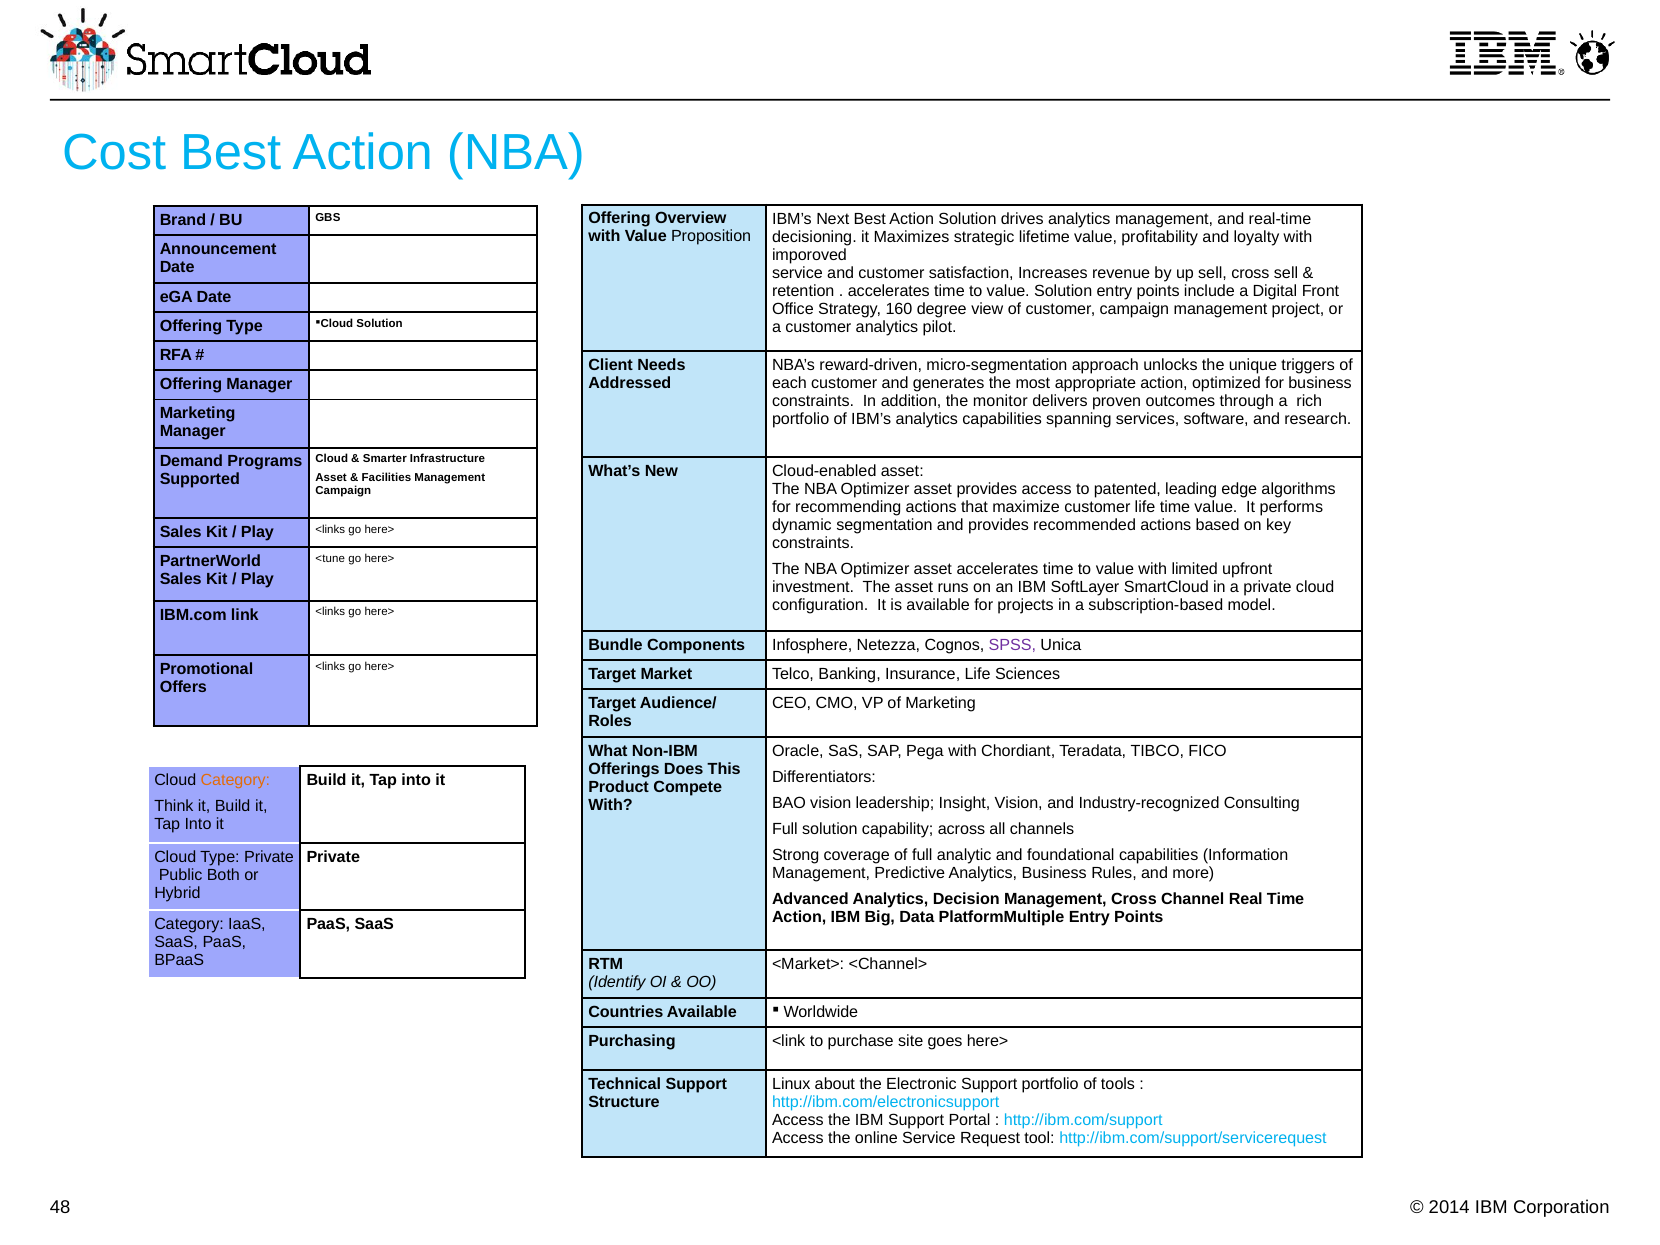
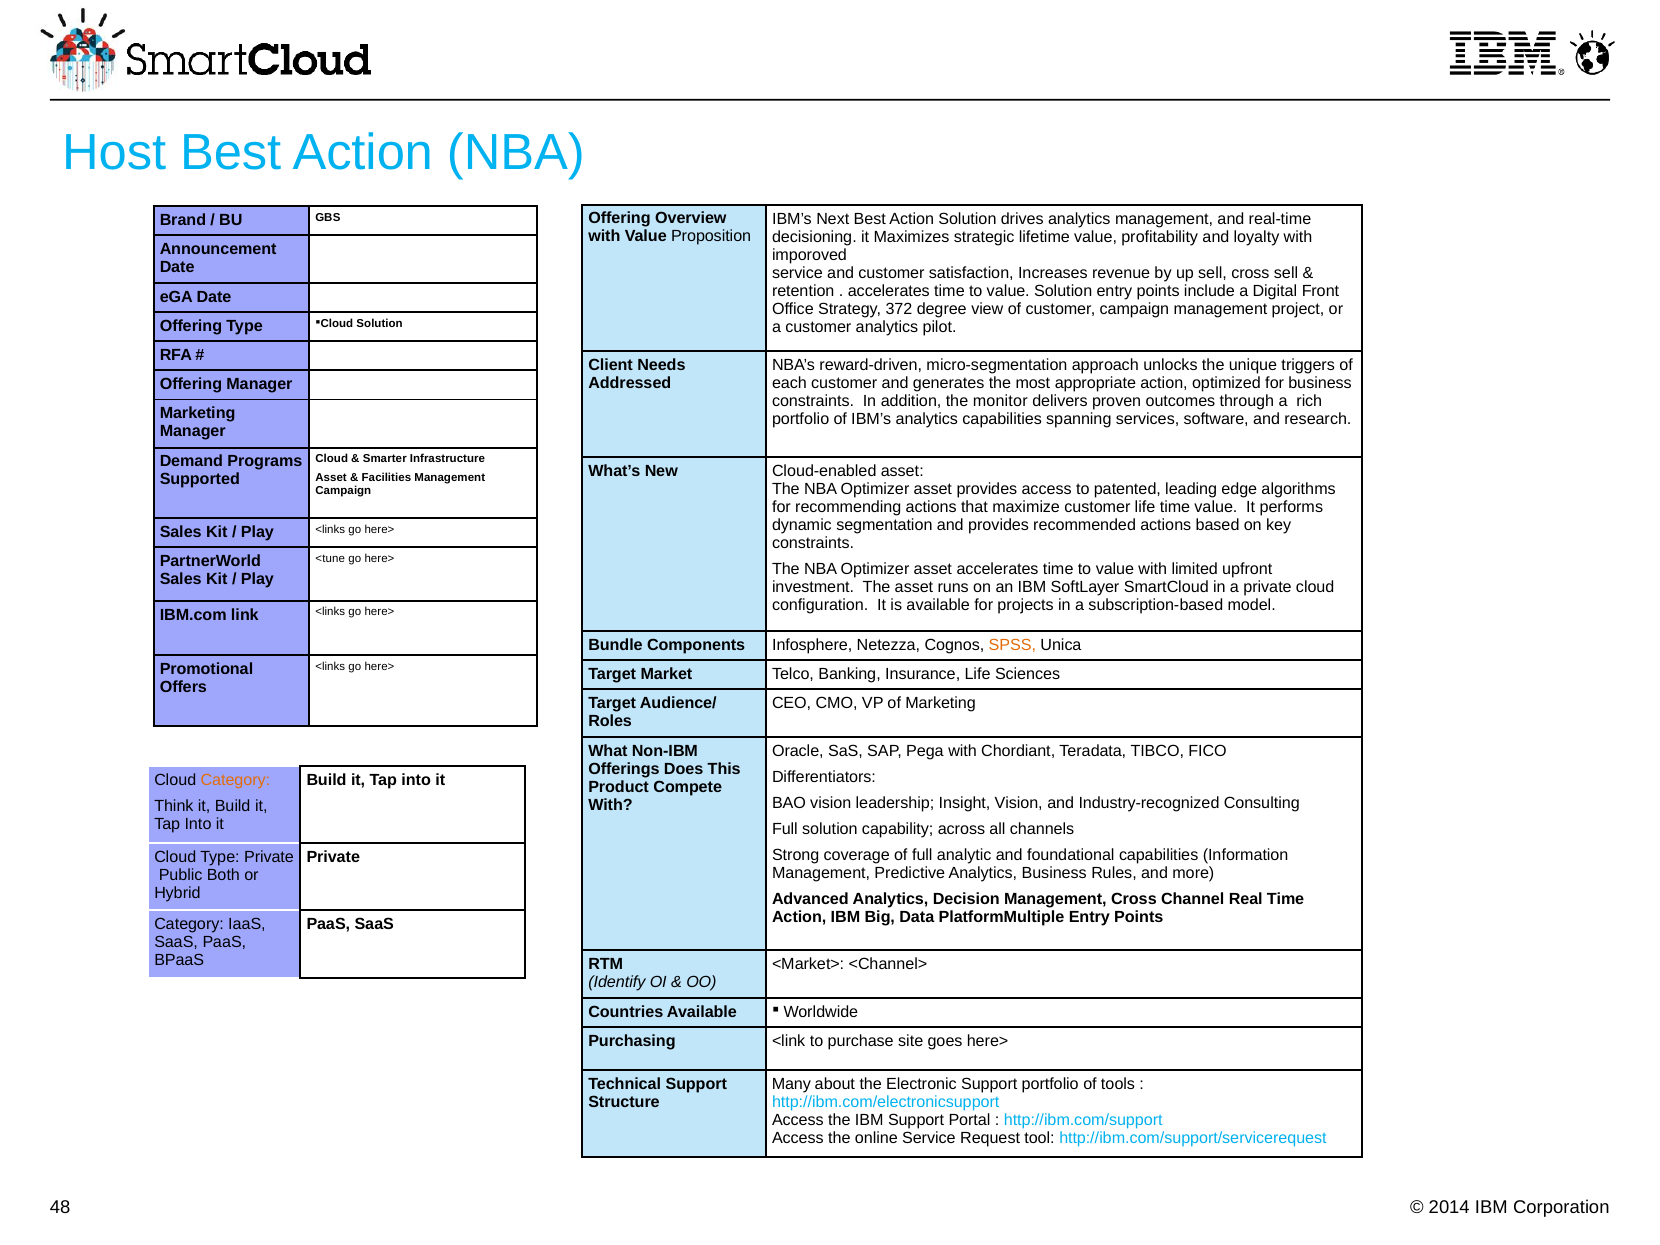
Cost: Cost -> Host
160: 160 -> 372
SPSS colour: purple -> orange
Linux: Linux -> Many
